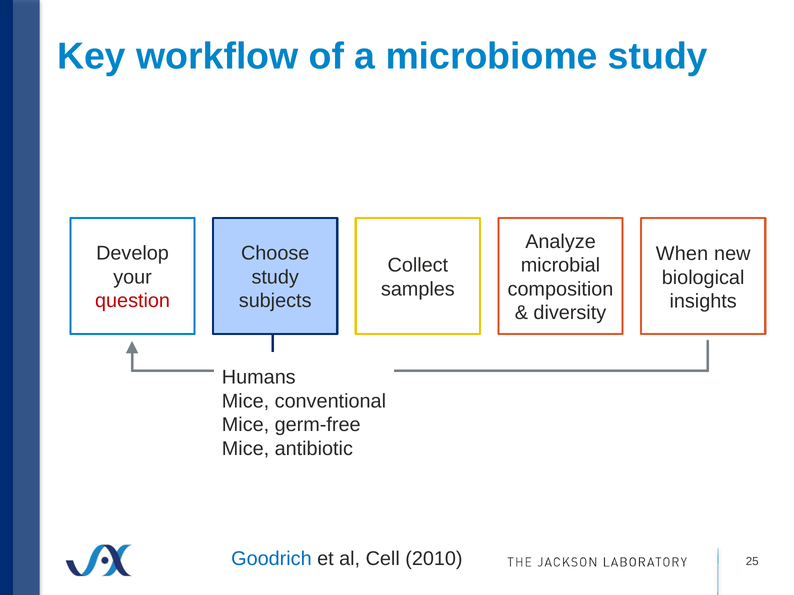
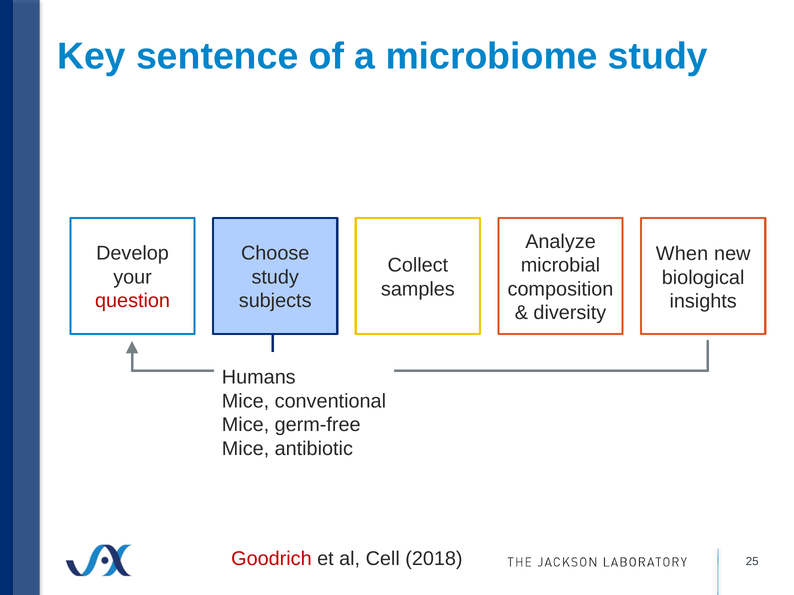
workflow: workflow -> sentence
Goodrich colour: blue -> red
2010: 2010 -> 2018
